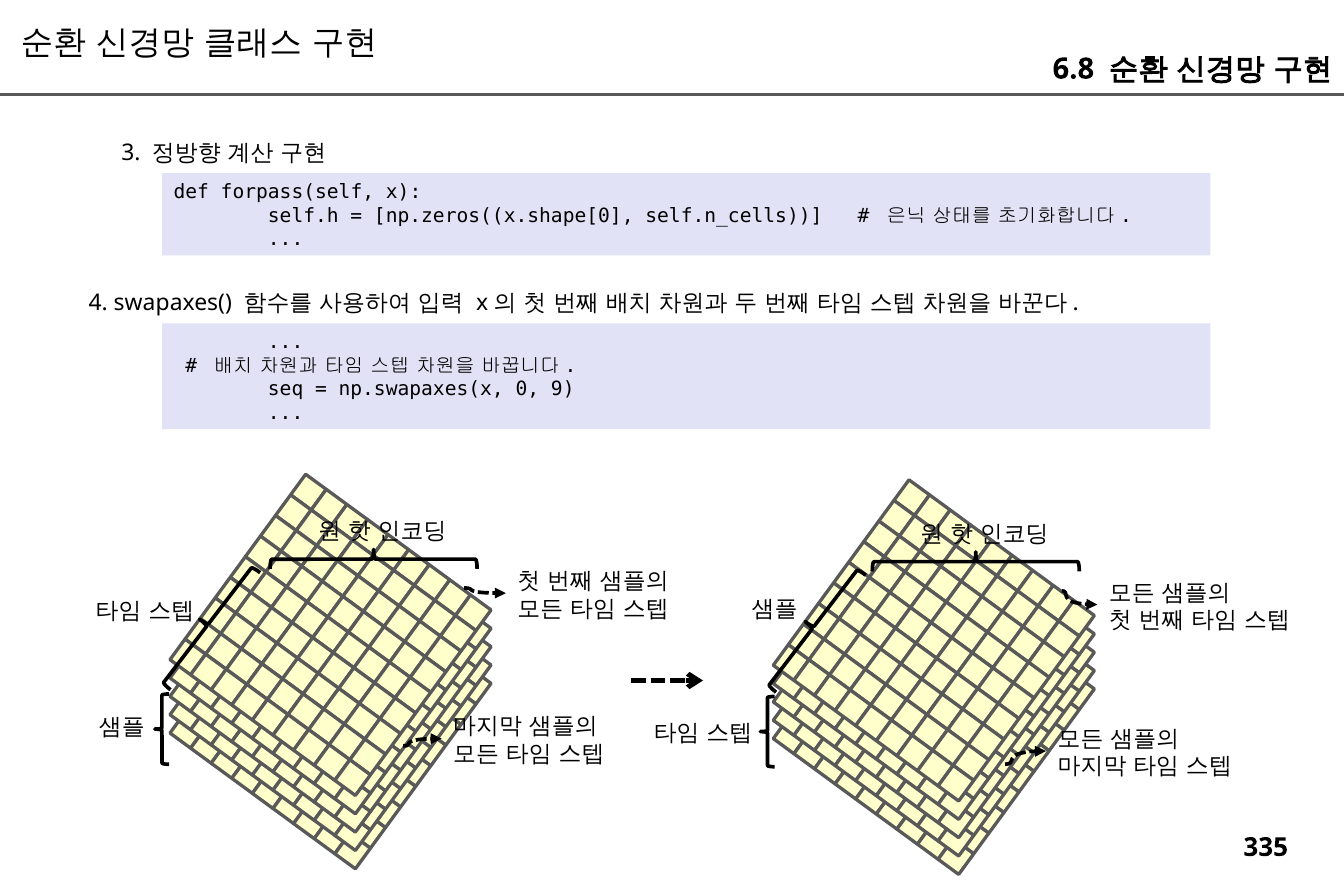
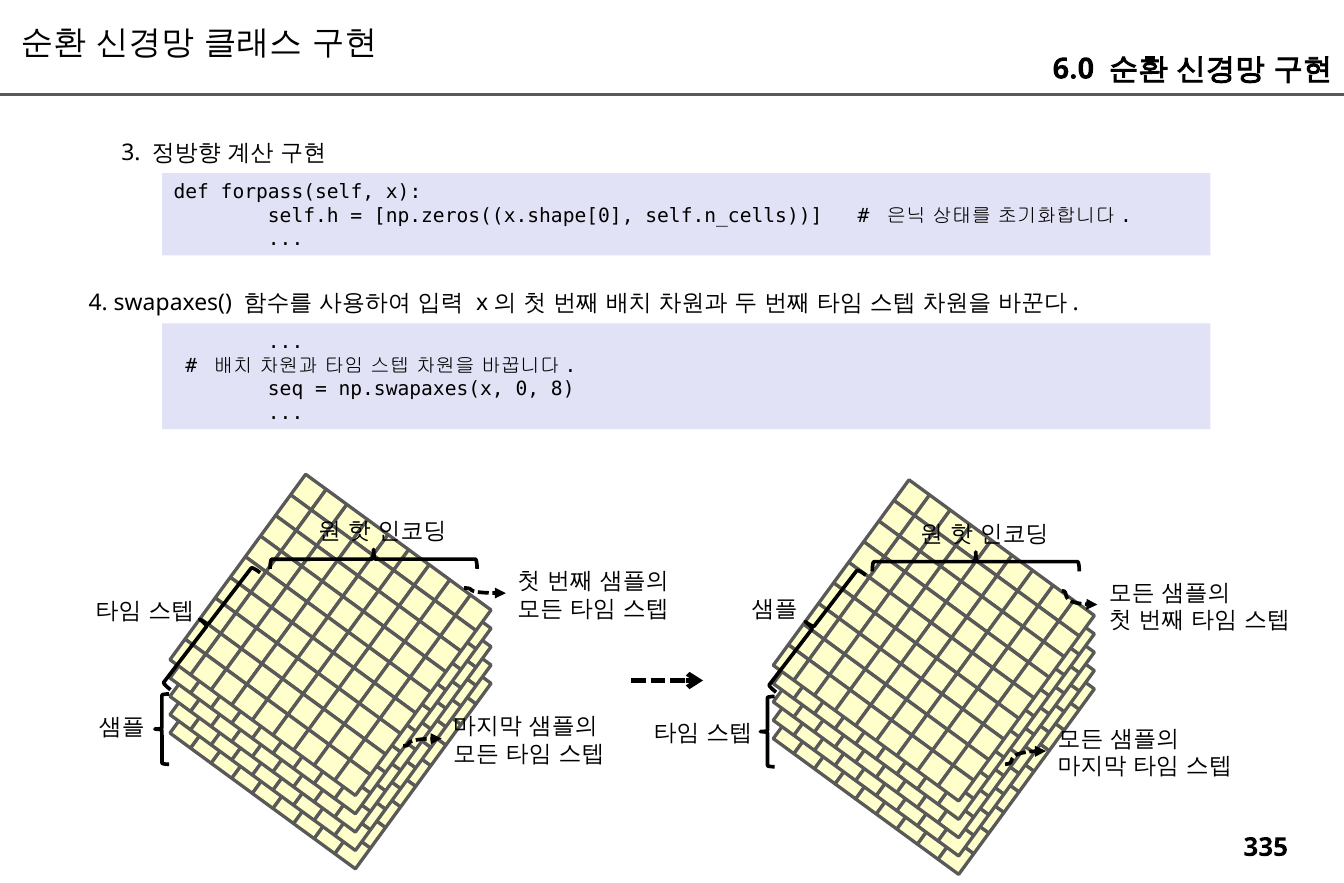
6.8: 6.8 -> 6.0
9: 9 -> 8
